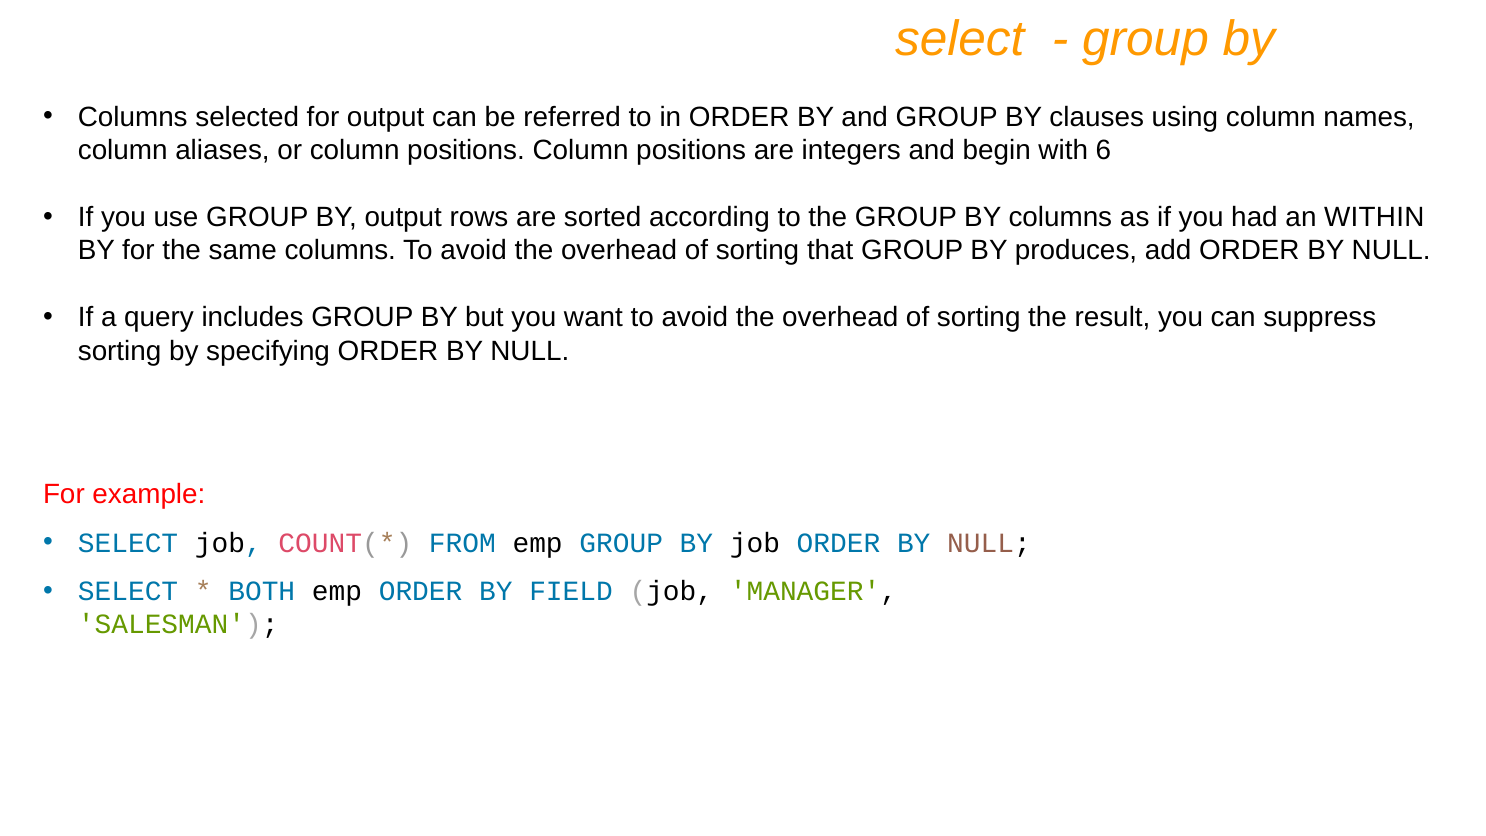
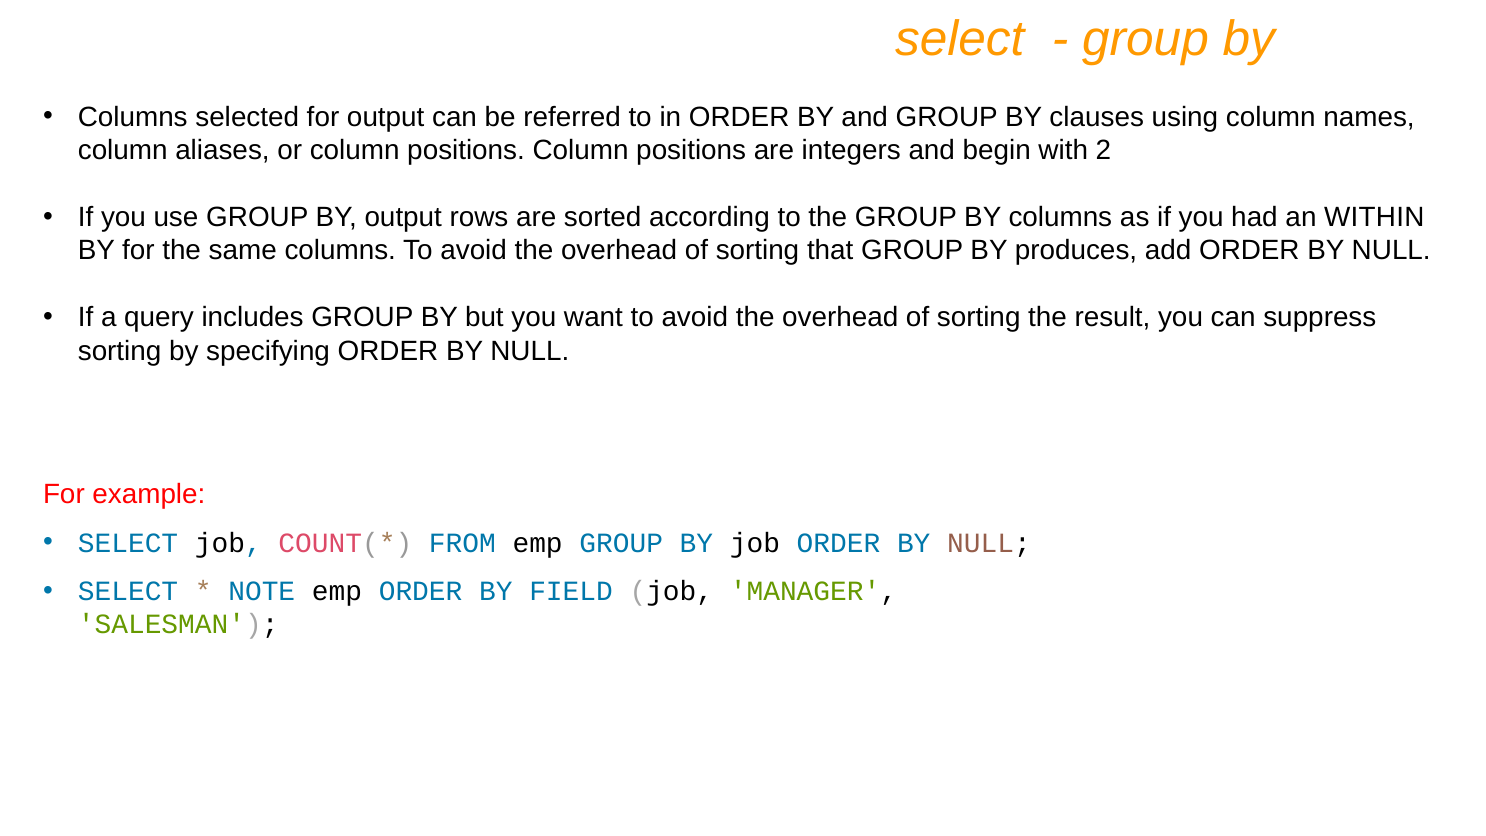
6: 6 -> 2
BOTH: BOTH -> NOTE
